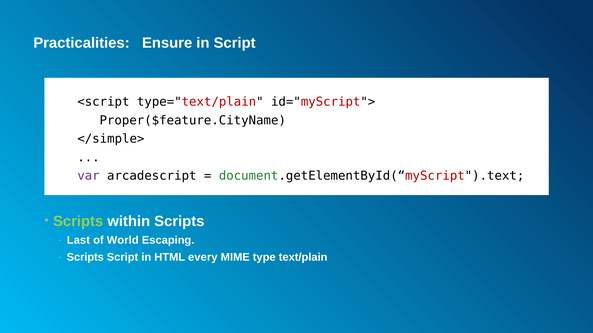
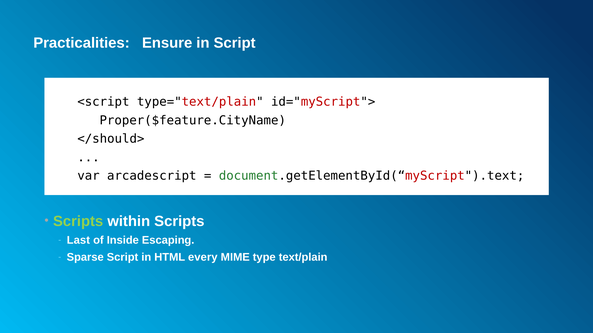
</simple>: </simple> -> </should>
var colour: purple -> black
World: World -> Inside
Scripts at (85, 258): Scripts -> Sparse
